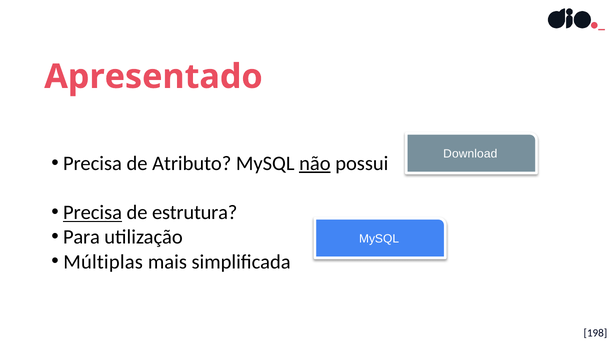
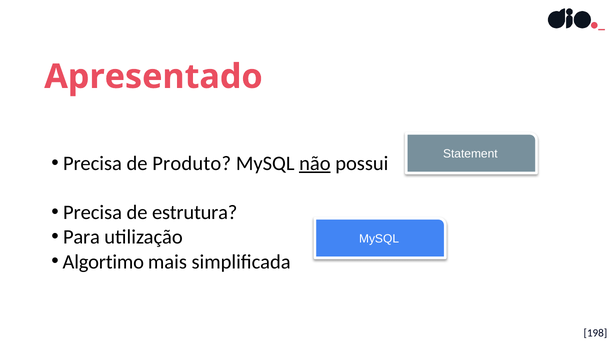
Download: Download -> Statement
Atributo: Atributo -> Produto
Precisa at (93, 213) underline: present -> none
Múltiplas: Múltiplas -> Algortimo
